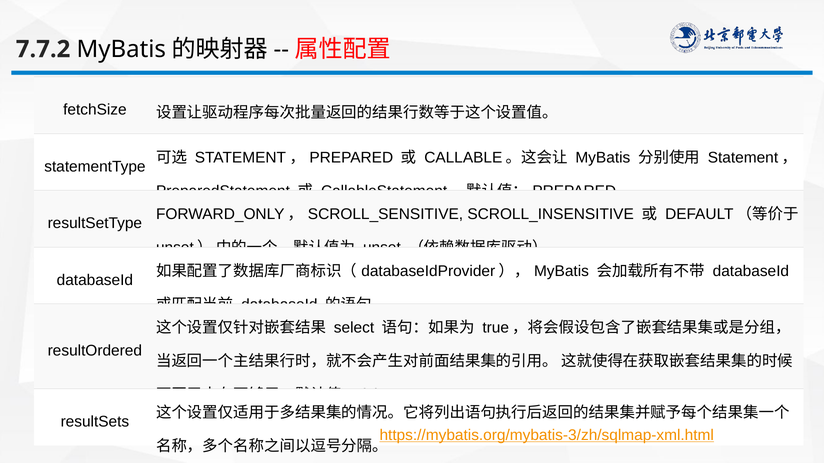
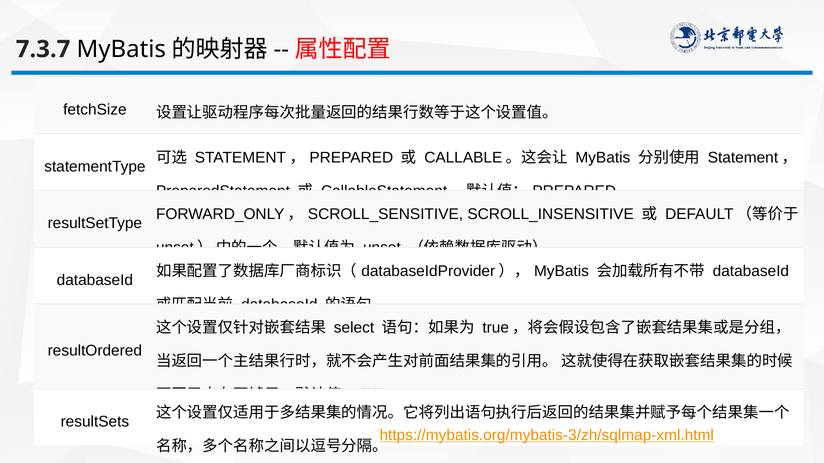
7.7.2: 7.7.2 -> 7.3.7
